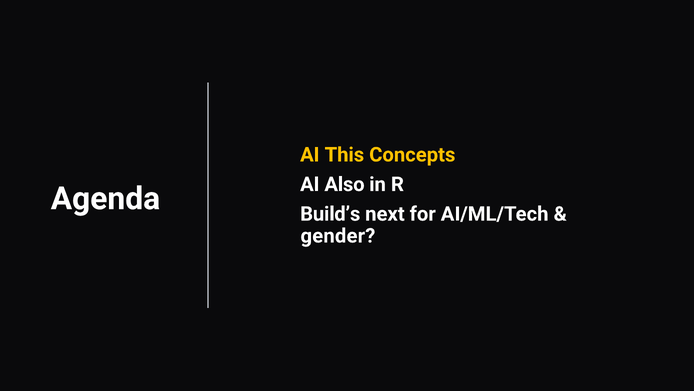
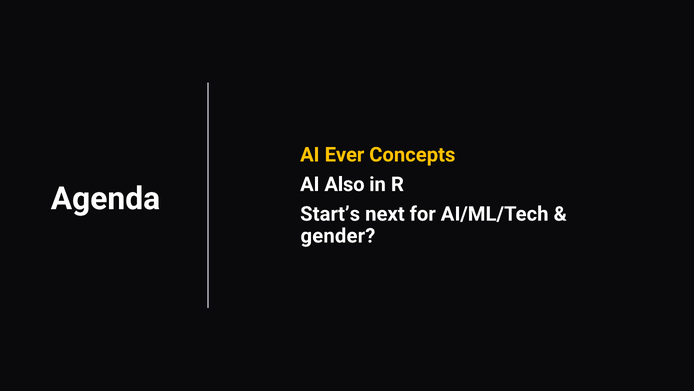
This: This -> Ever
Build’s: Build’s -> Start’s
